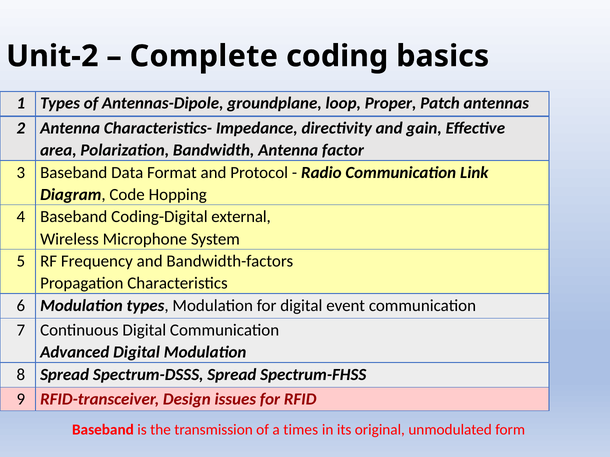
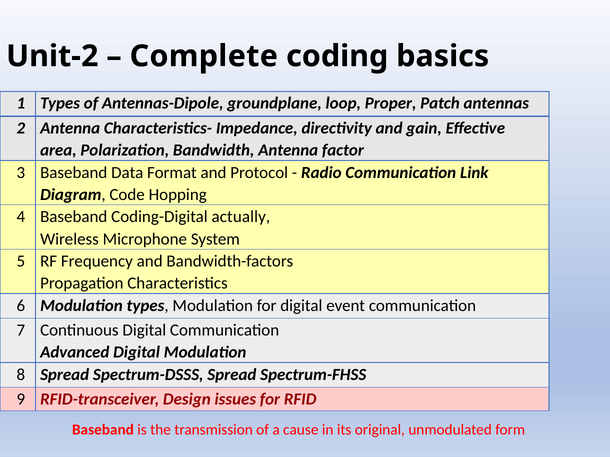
external: external -> actually
times: times -> cause
